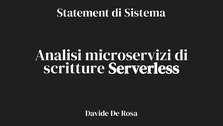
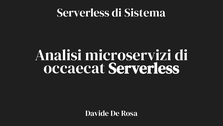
Statement at (83, 13): Statement -> Serverless
scritture: scritture -> occaecat
